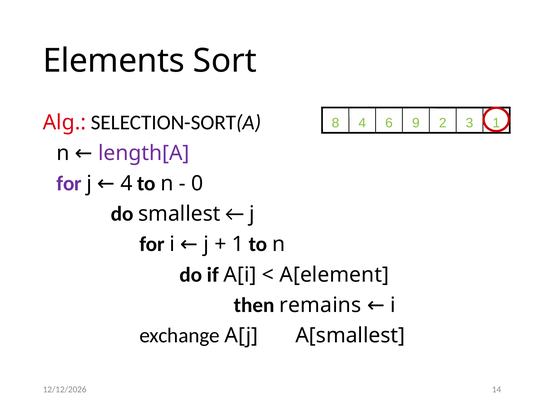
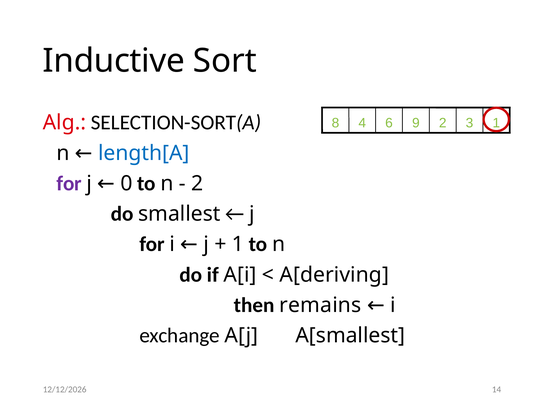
Elements: Elements -> Inductive
length[A colour: purple -> blue
0 at (197, 183): 0 -> 2
j 4: 4 -> 0
A[element: A[element -> A[deriving
